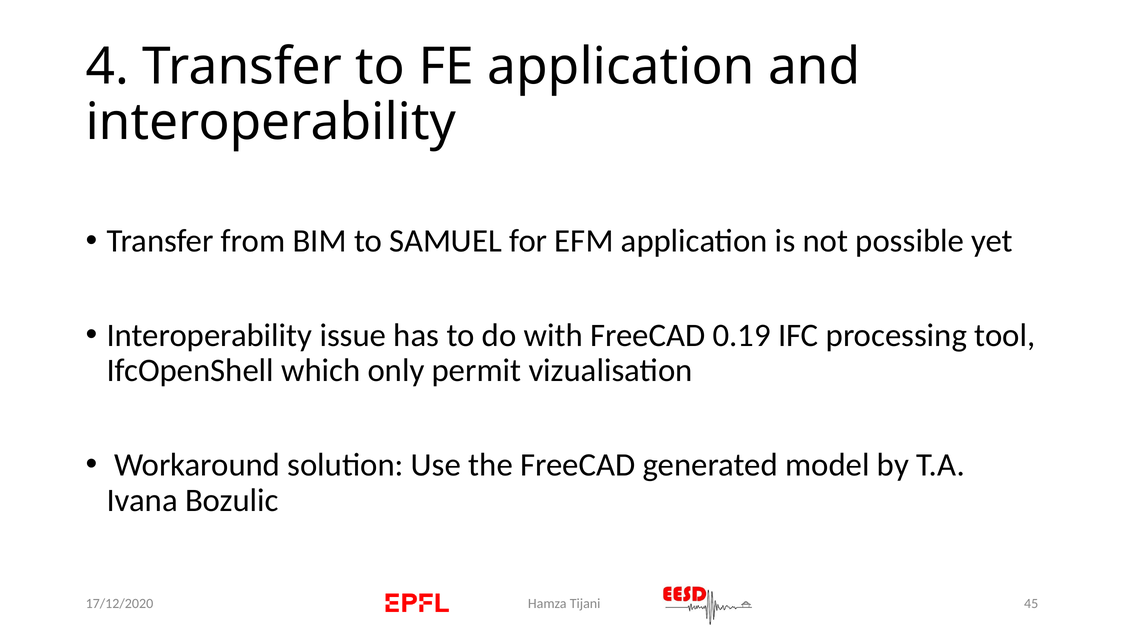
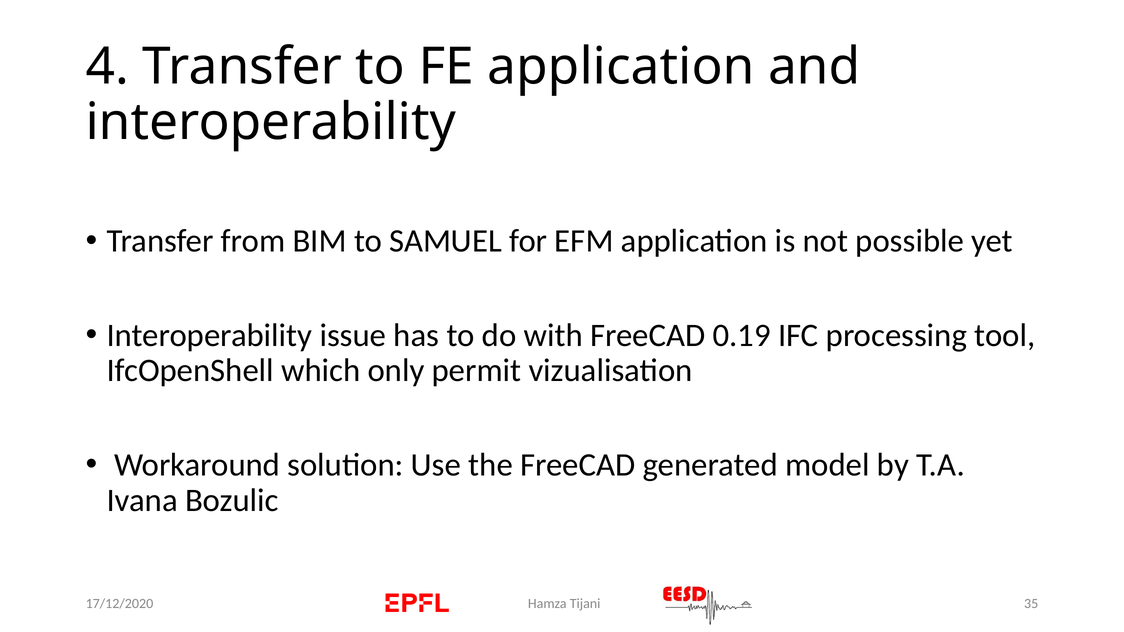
45: 45 -> 35
